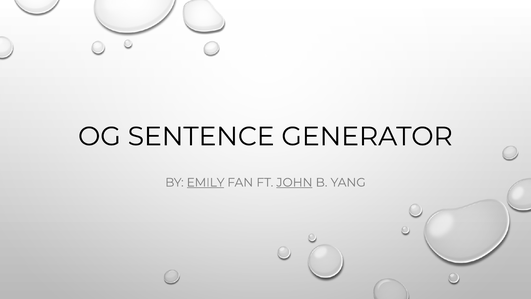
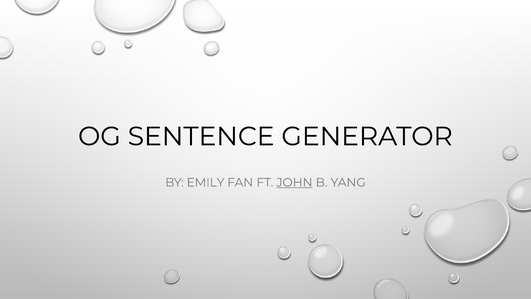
EMILY underline: present -> none
